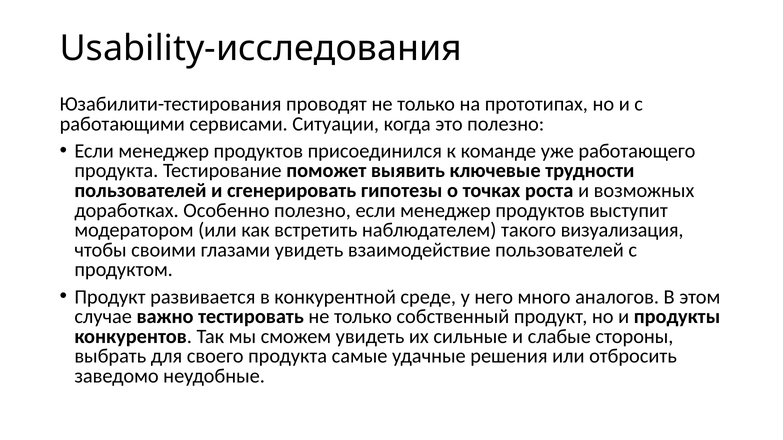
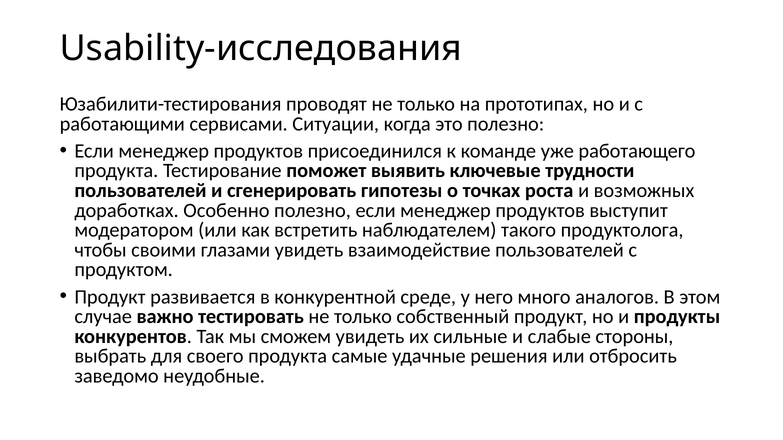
визуализация: визуализация -> продуктолога
